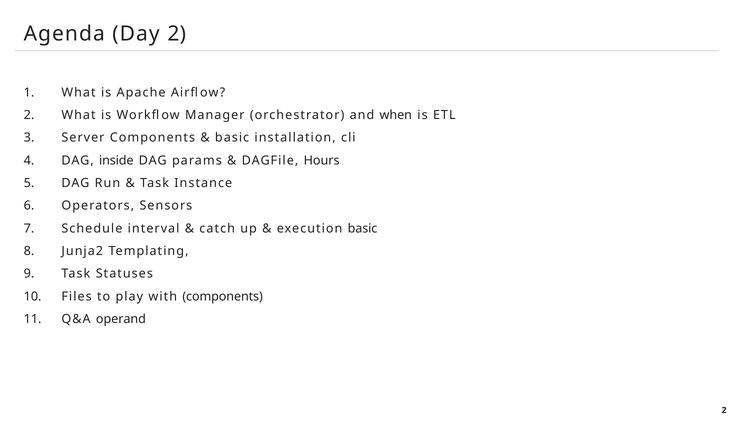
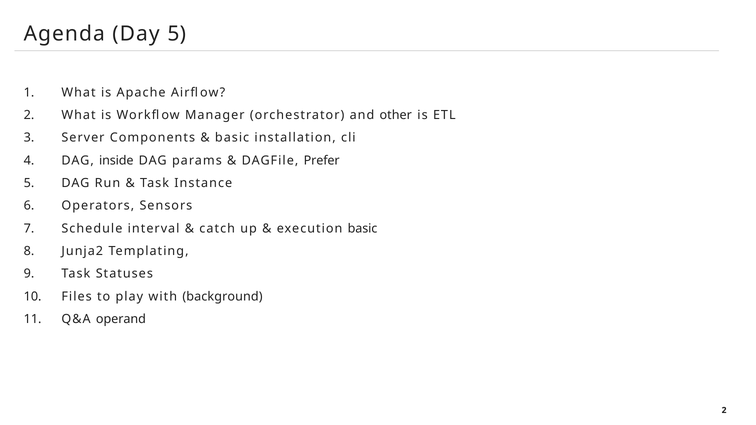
Day 2: 2 -> 5
when: when -> other
Hours: Hours -> Prefer
with components: components -> background
